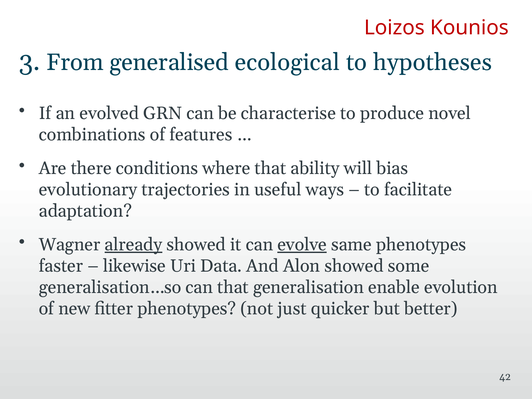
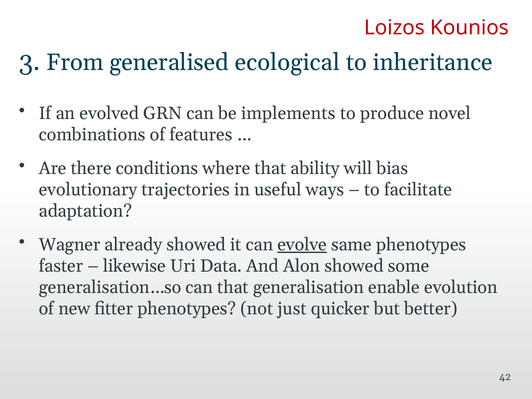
hypotheses: hypotheses -> inheritance
characterise: characterise -> implements
already underline: present -> none
